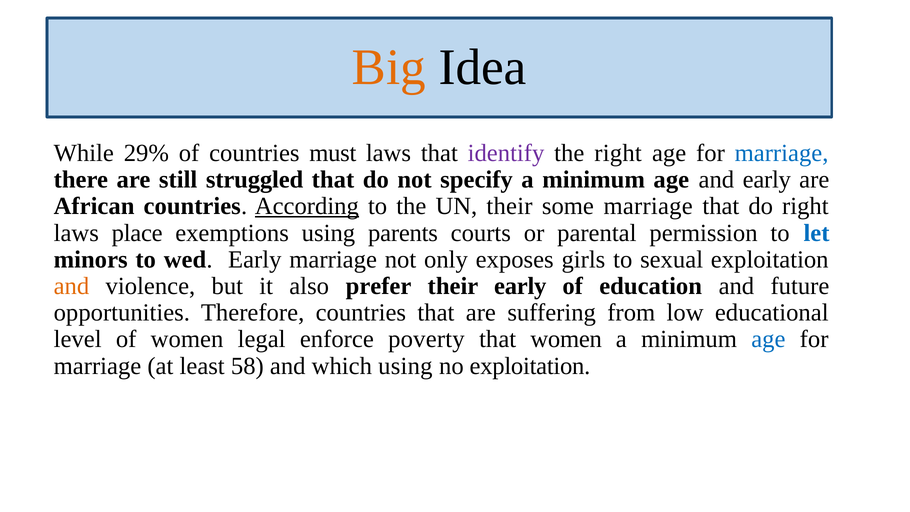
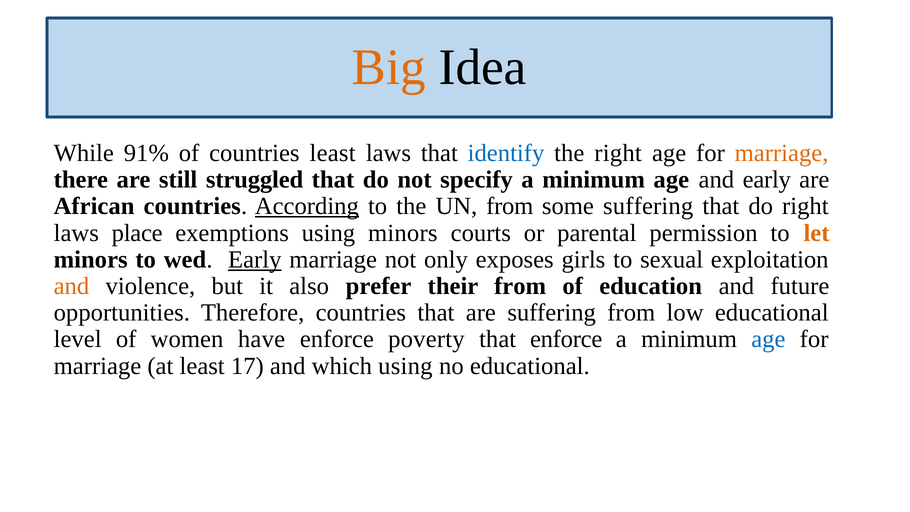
29%: 29% -> 91%
countries must: must -> least
identify colour: purple -> blue
marriage at (782, 153) colour: blue -> orange
UN their: their -> from
some marriage: marriage -> suffering
using parents: parents -> minors
let colour: blue -> orange
Early at (255, 259) underline: none -> present
their early: early -> from
legal: legal -> have
that women: women -> enforce
58: 58 -> 17
no exploitation: exploitation -> educational
